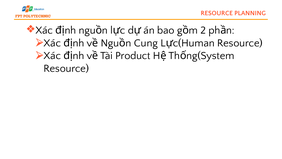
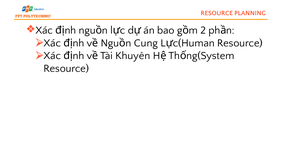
Product: Product -> Khuyên
